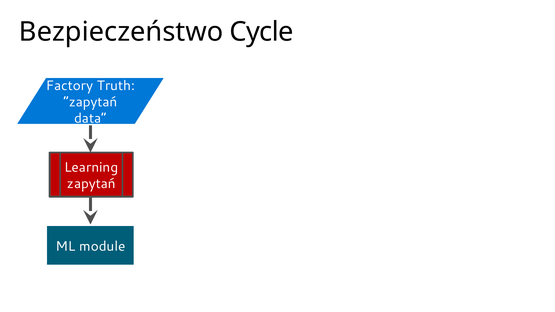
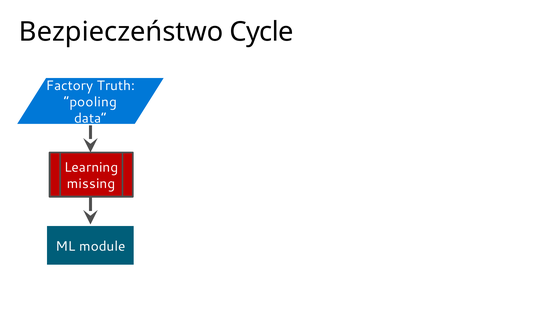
zapytań at (90, 102): zapytań -> pooling
zapytań at (91, 184): zapytań -> missing
